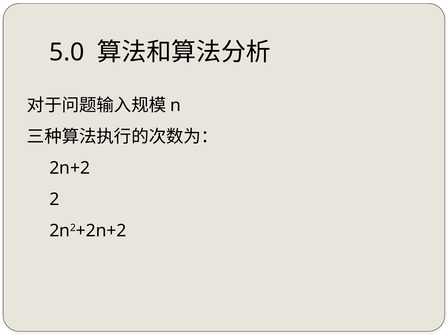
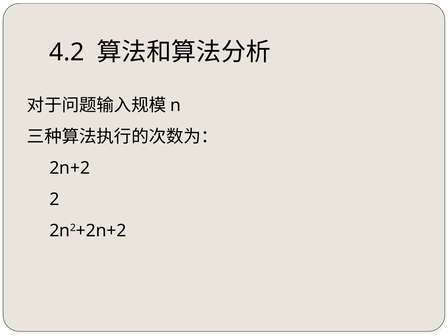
5.0: 5.0 -> 4.2
